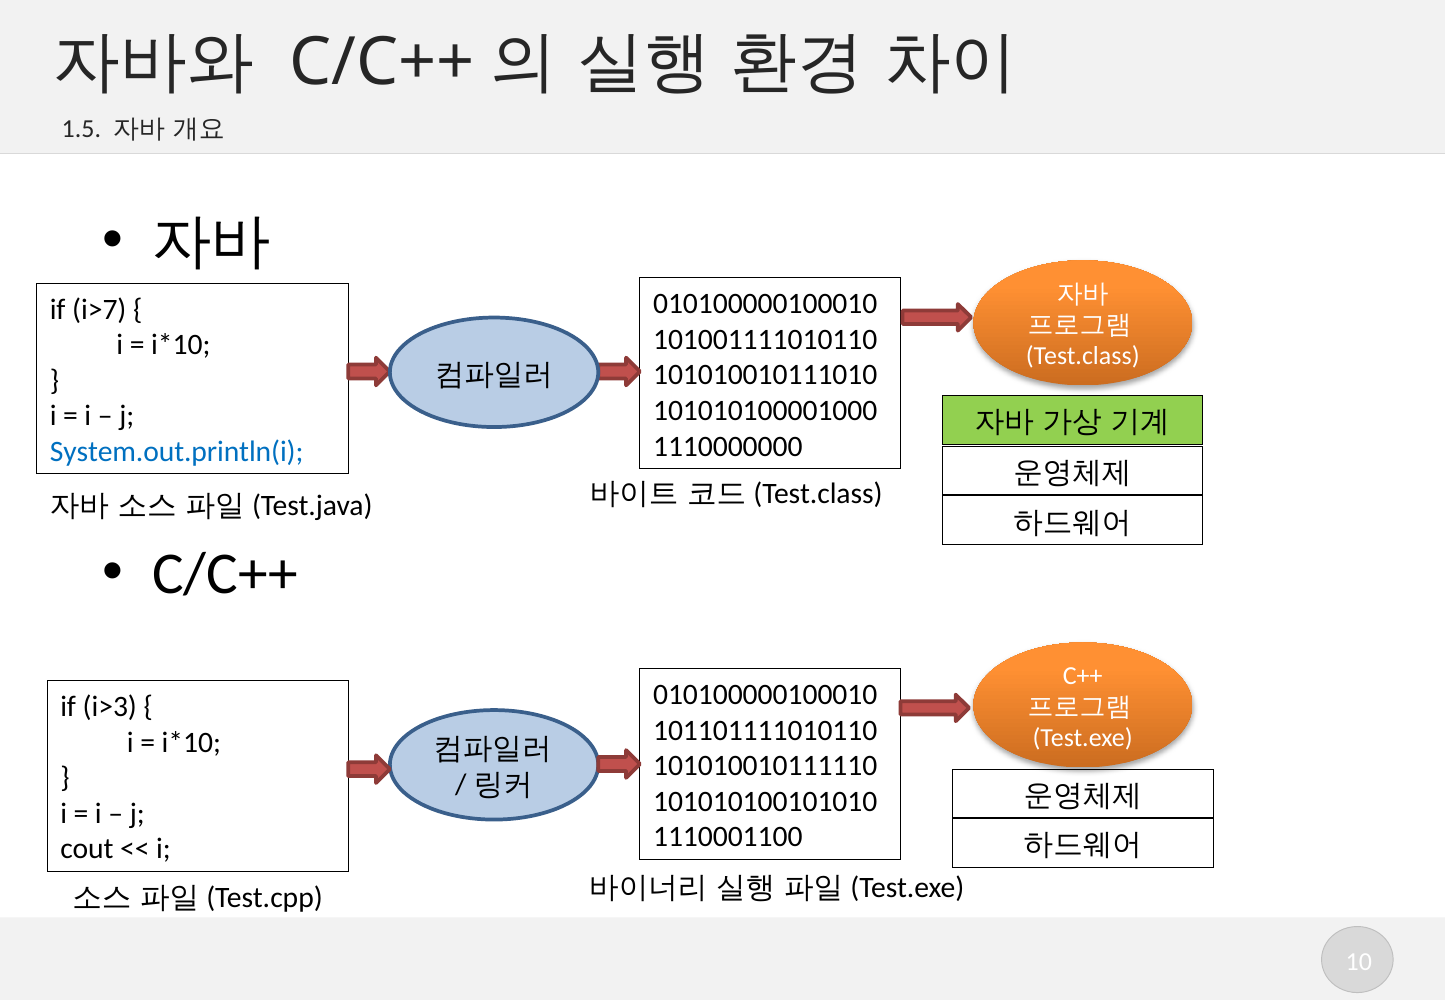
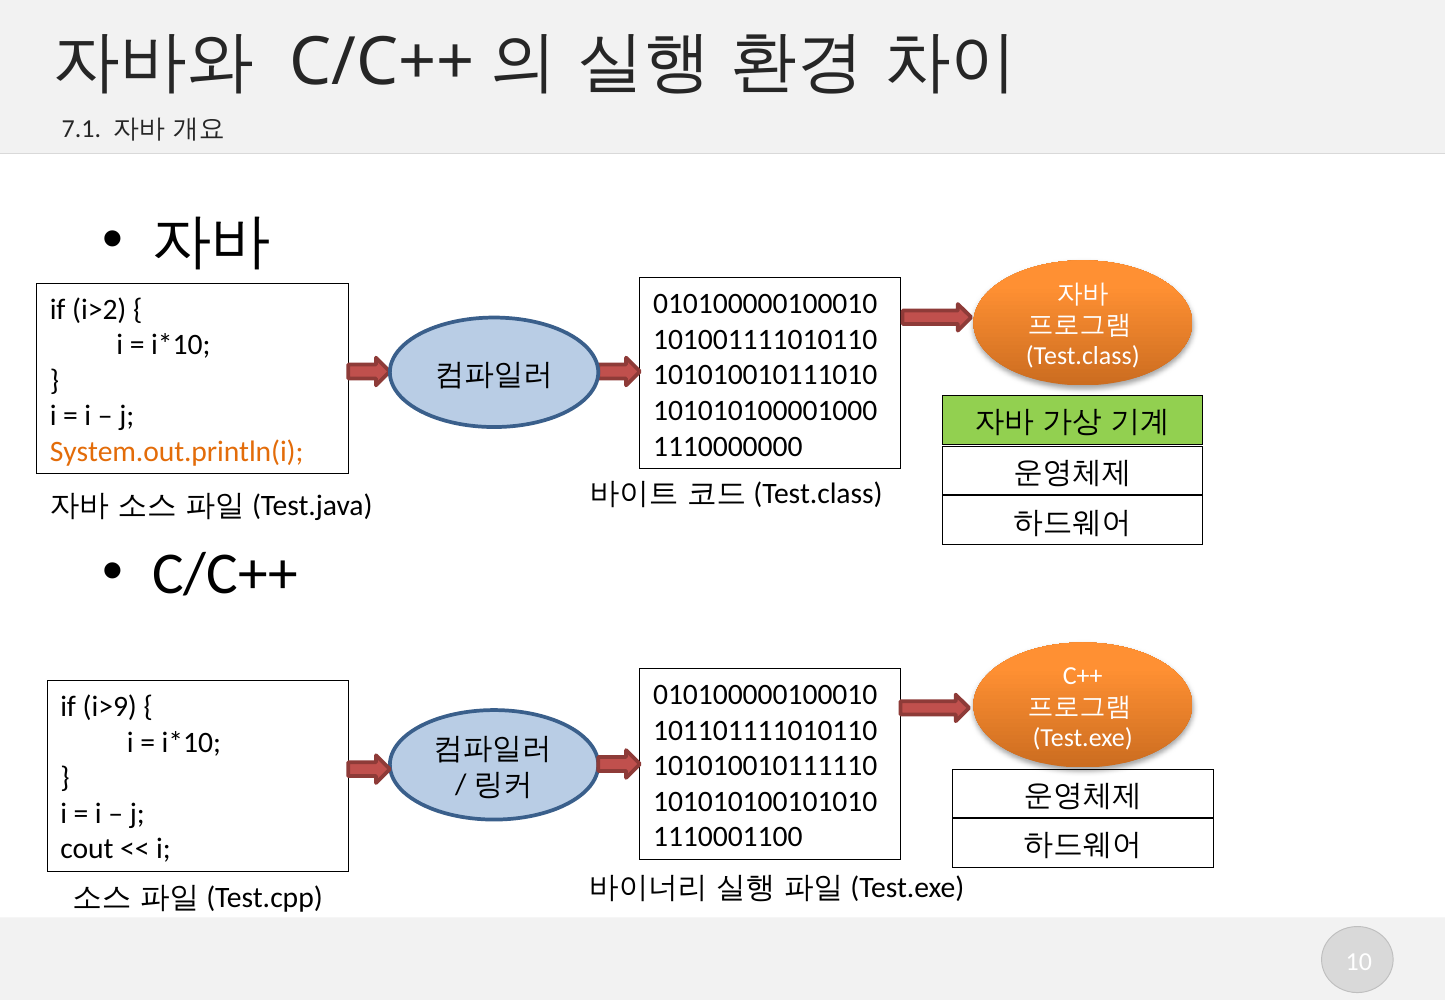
1.5: 1.5 -> 7.1
i>7: i>7 -> i>2
System.out.println(i colour: blue -> orange
i>3: i>3 -> i>9
